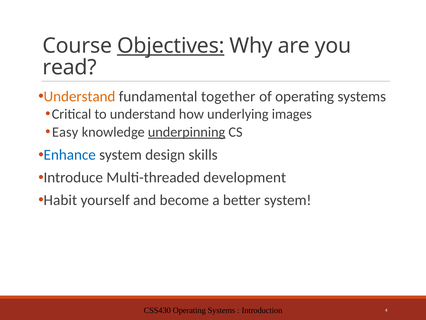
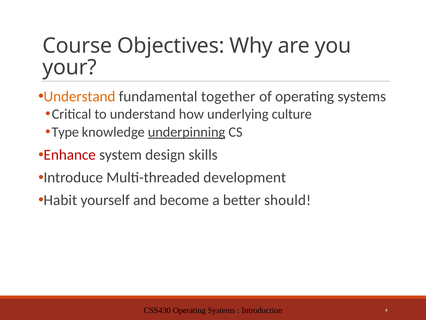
Objectives underline: present -> none
read: read -> your
images: images -> culture
Easy: Easy -> Type
Enhance colour: blue -> red
better system: system -> should
